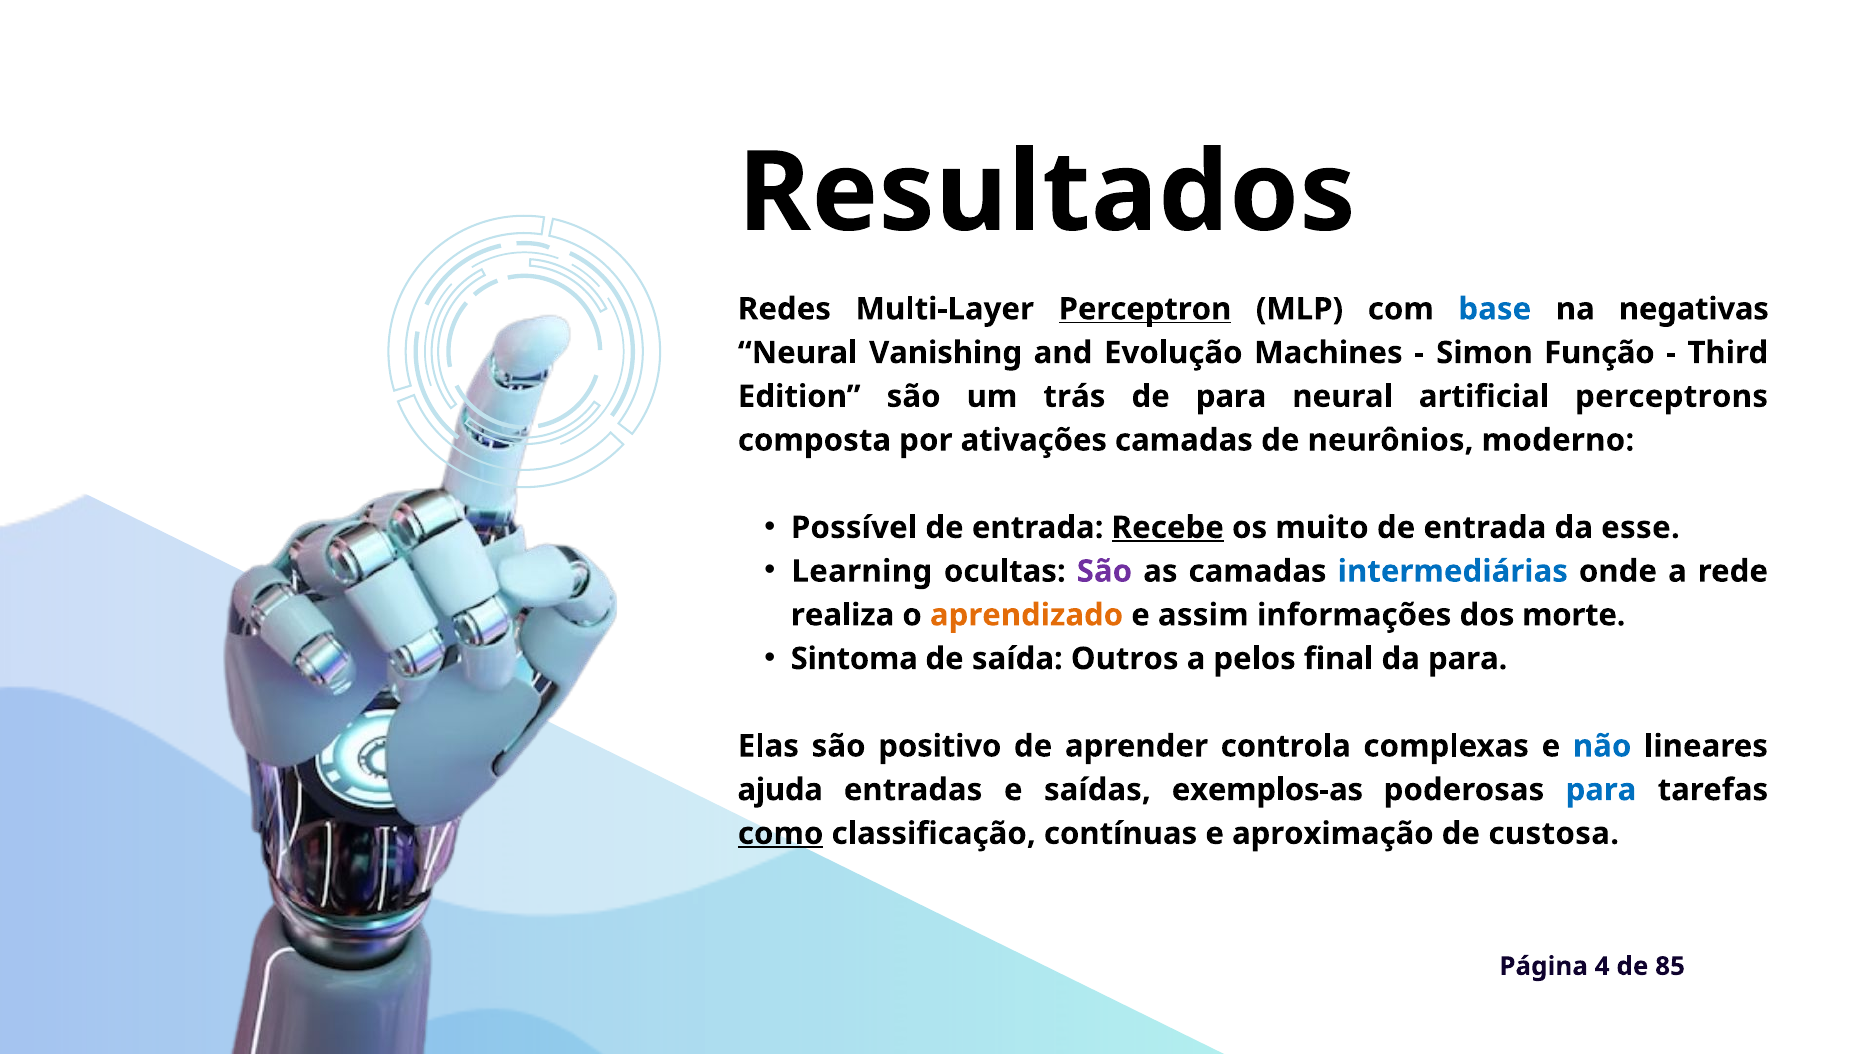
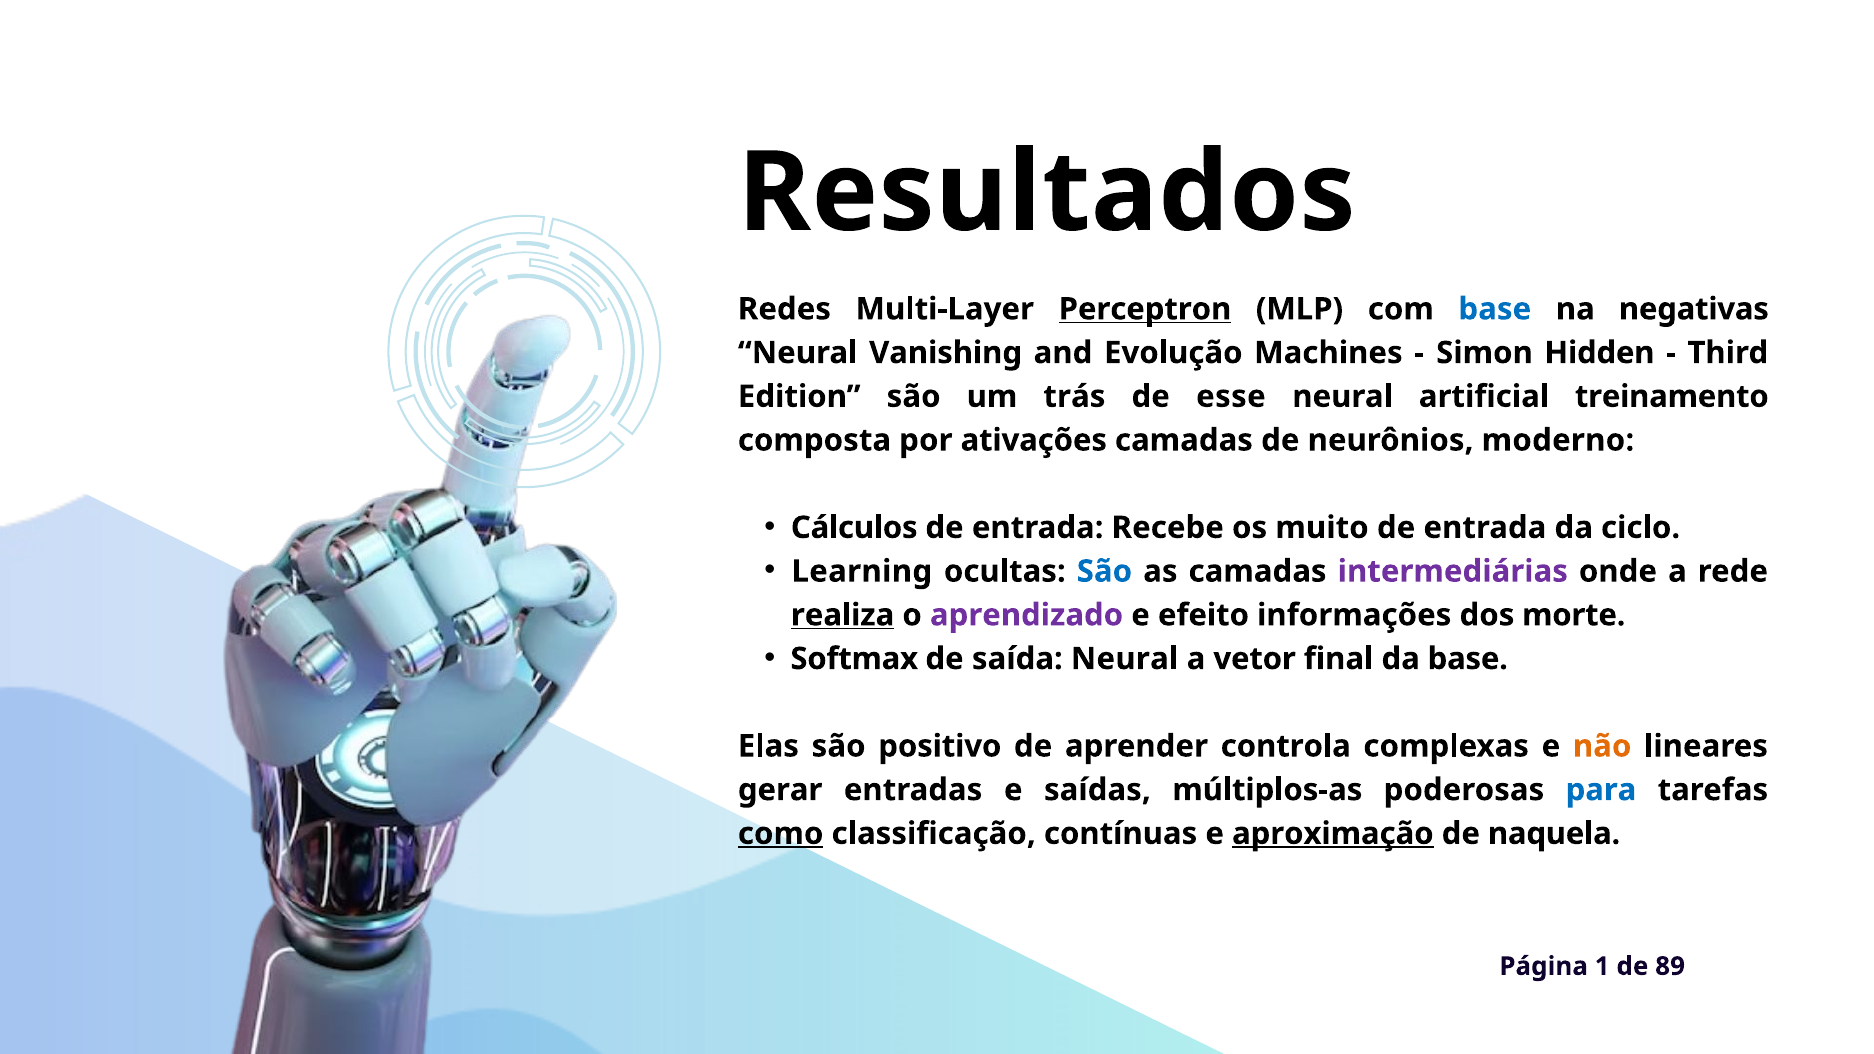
Função: Função -> Hidden
de para: para -> esse
perceptrons: perceptrons -> treinamento
Possível: Possível -> Cálculos
Recebe underline: present -> none
esse: esse -> ciclo
São at (1104, 571) colour: purple -> blue
intermediárias colour: blue -> purple
realiza underline: none -> present
aprendizado colour: orange -> purple
assim: assim -> efeito
Sintoma: Sintoma -> Softmax
saída Outros: Outros -> Neural
pelos: pelos -> vetor
da para: para -> base
não colour: blue -> orange
ajuda: ajuda -> gerar
exemplos-as: exemplos-as -> múltiplos-as
aproximação underline: none -> present
custosa: custosa -> naquela
4: 4 -> 1
85: 85 -> 89
